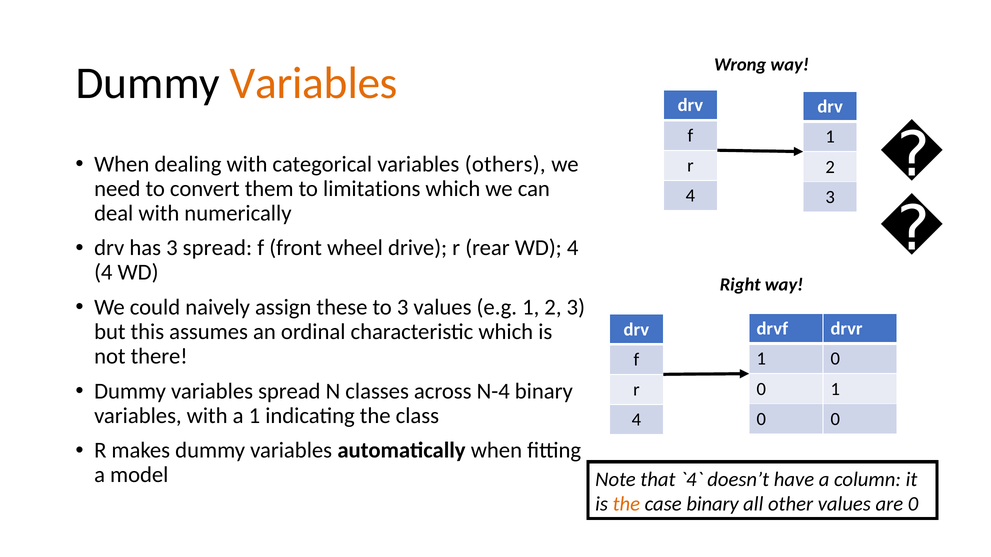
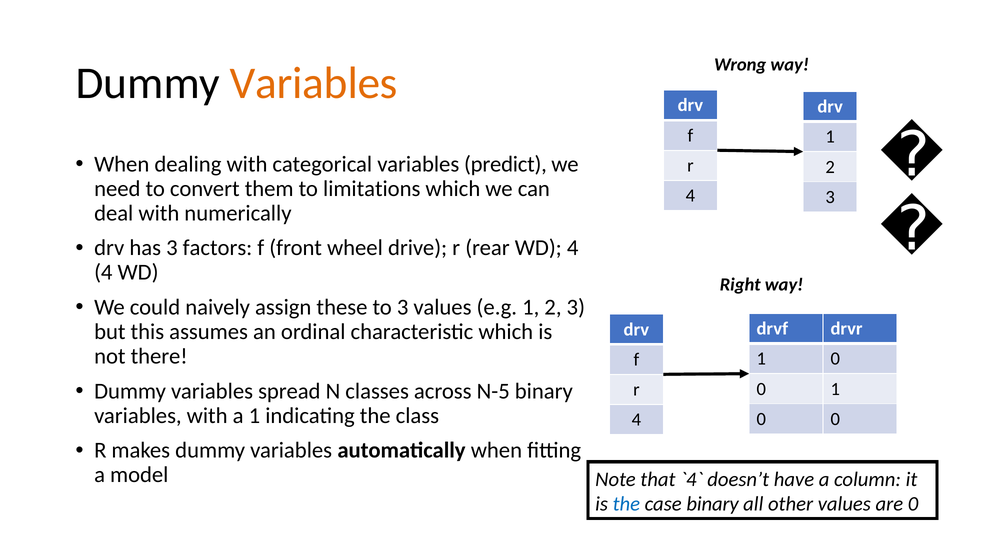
others: others -> predict
3 spread: spread -> factors
N-4: N-4 -> N-5
the at (626, 504) colour: orange -> blue
